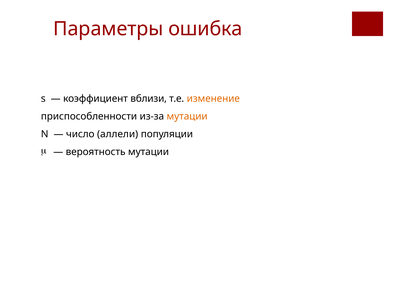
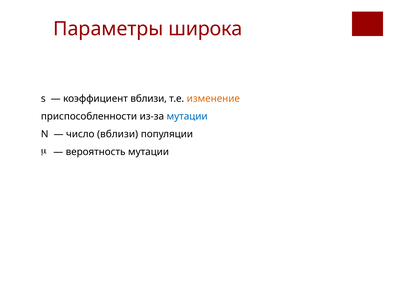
ошибка: ошибка -> широка
мутации at (187, 117) colour: orange -> blue
число аллели: аллели -> вблизи
